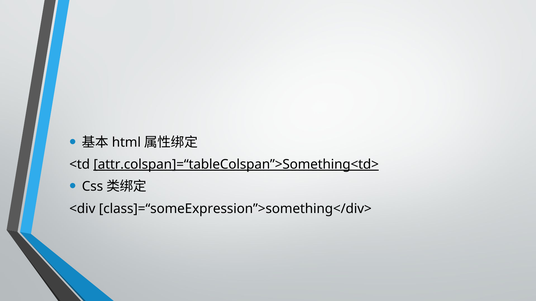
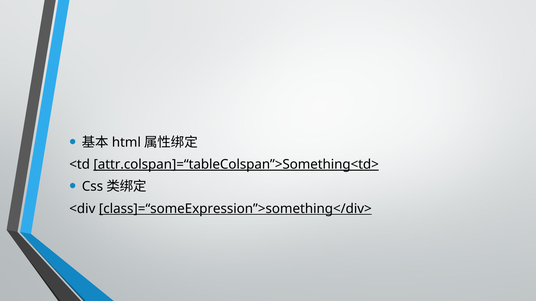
class]=“someExpression”>something</div> underline: none -> present
